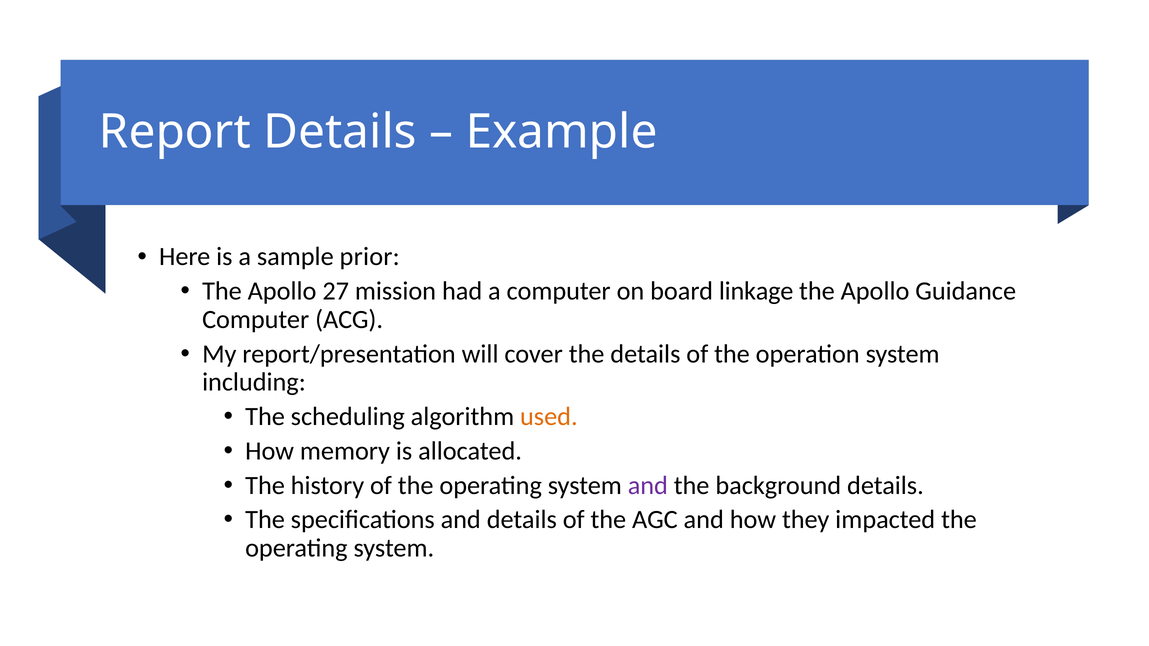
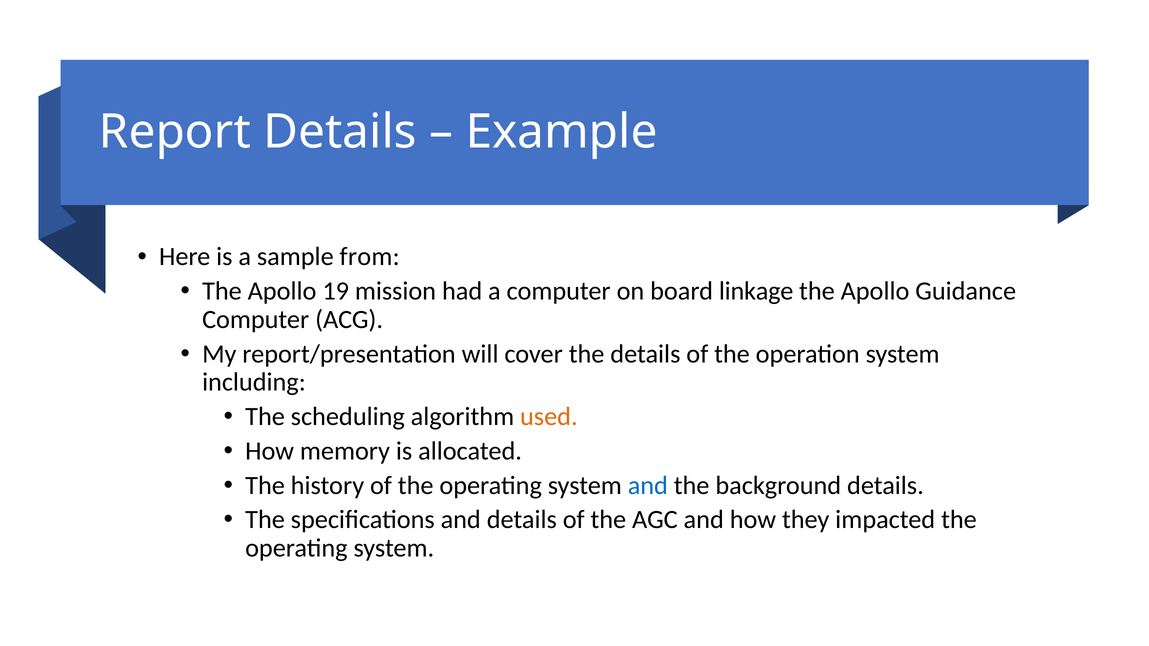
prior: prior -> from
27: 27 -> 19
and at (648, 486) colour: purple -> blue
